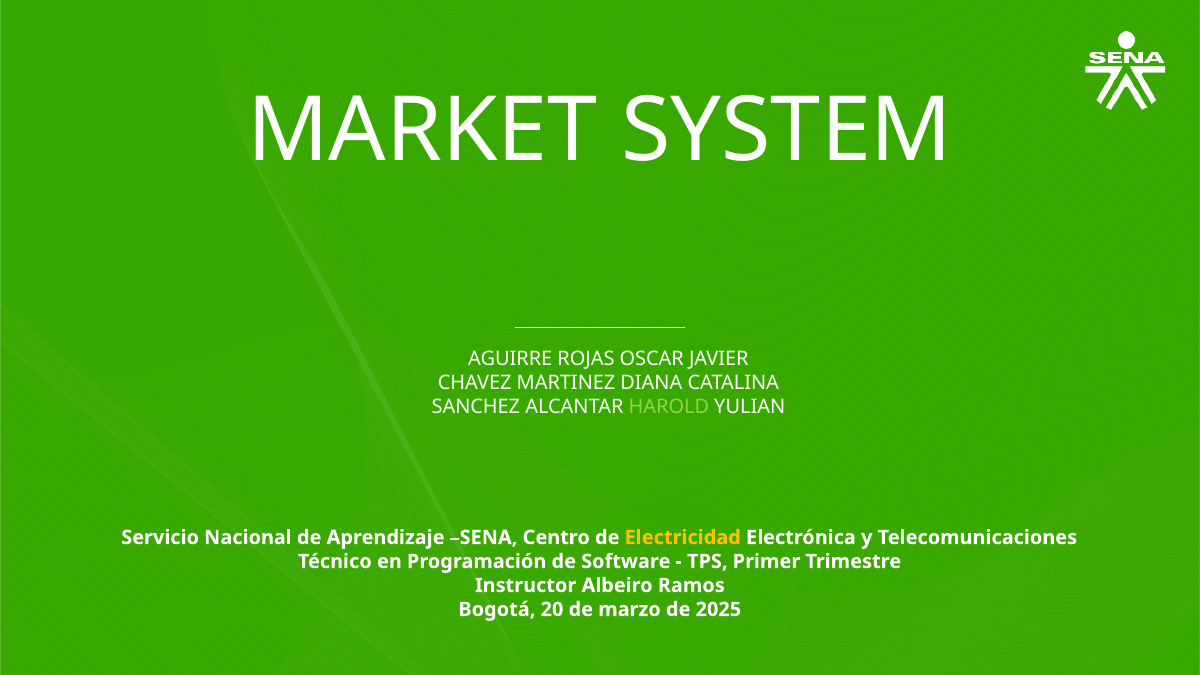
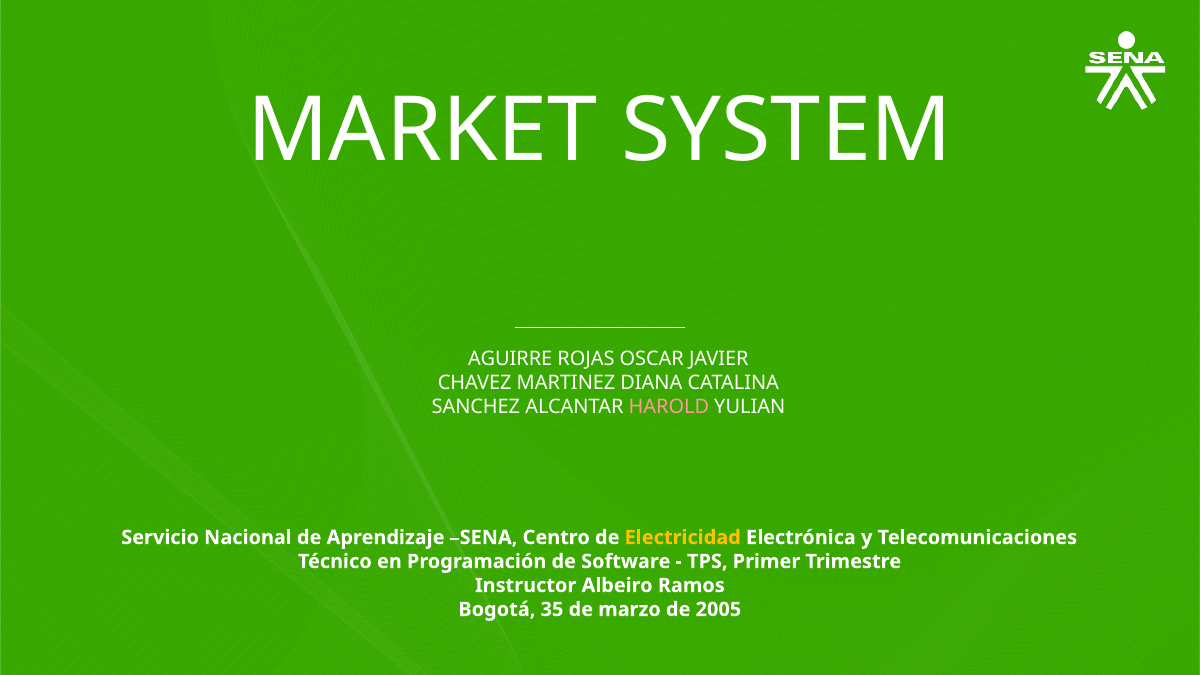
HAROLD colour: light green -> pink
20: 20 -> 35
2025: 2025 -> 2005
